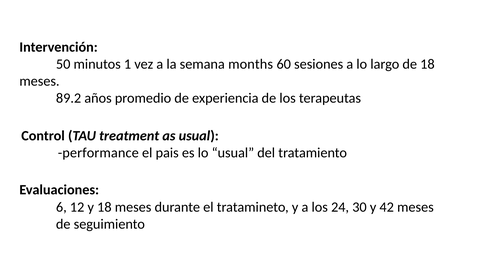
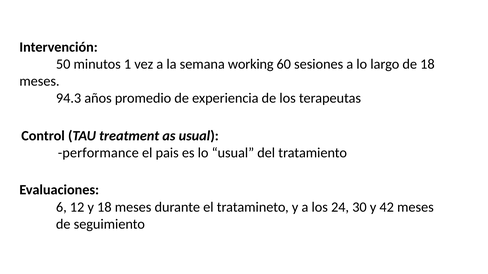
months: months -> working
89.2: 89.2 -> 94.3
